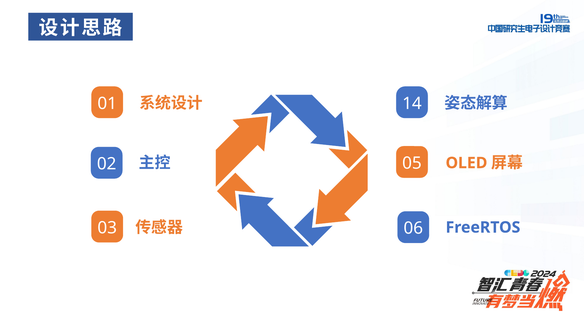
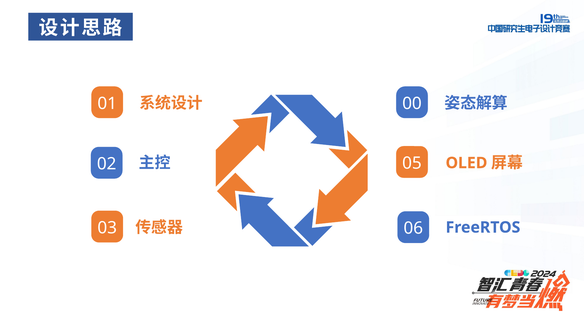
14: 14 -> 00
